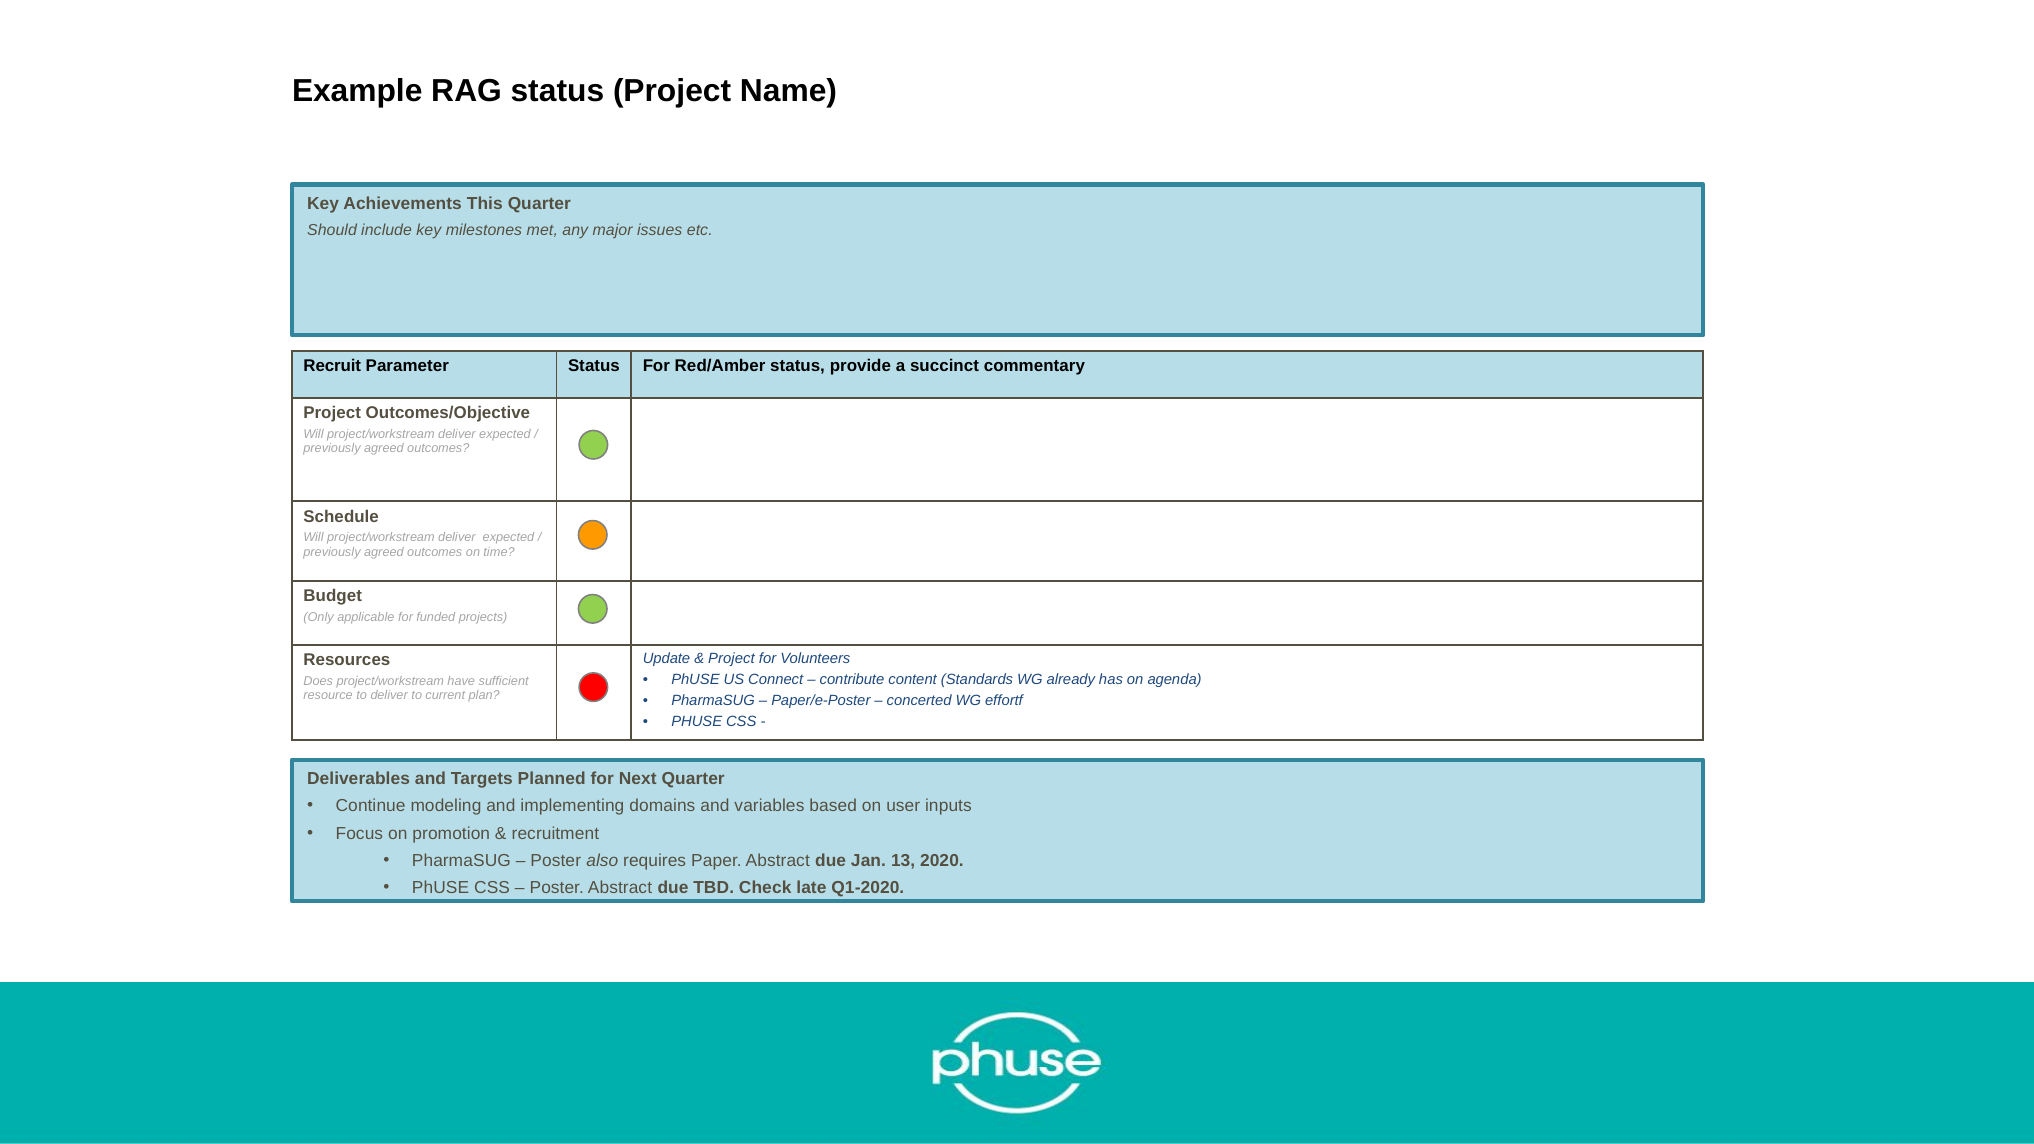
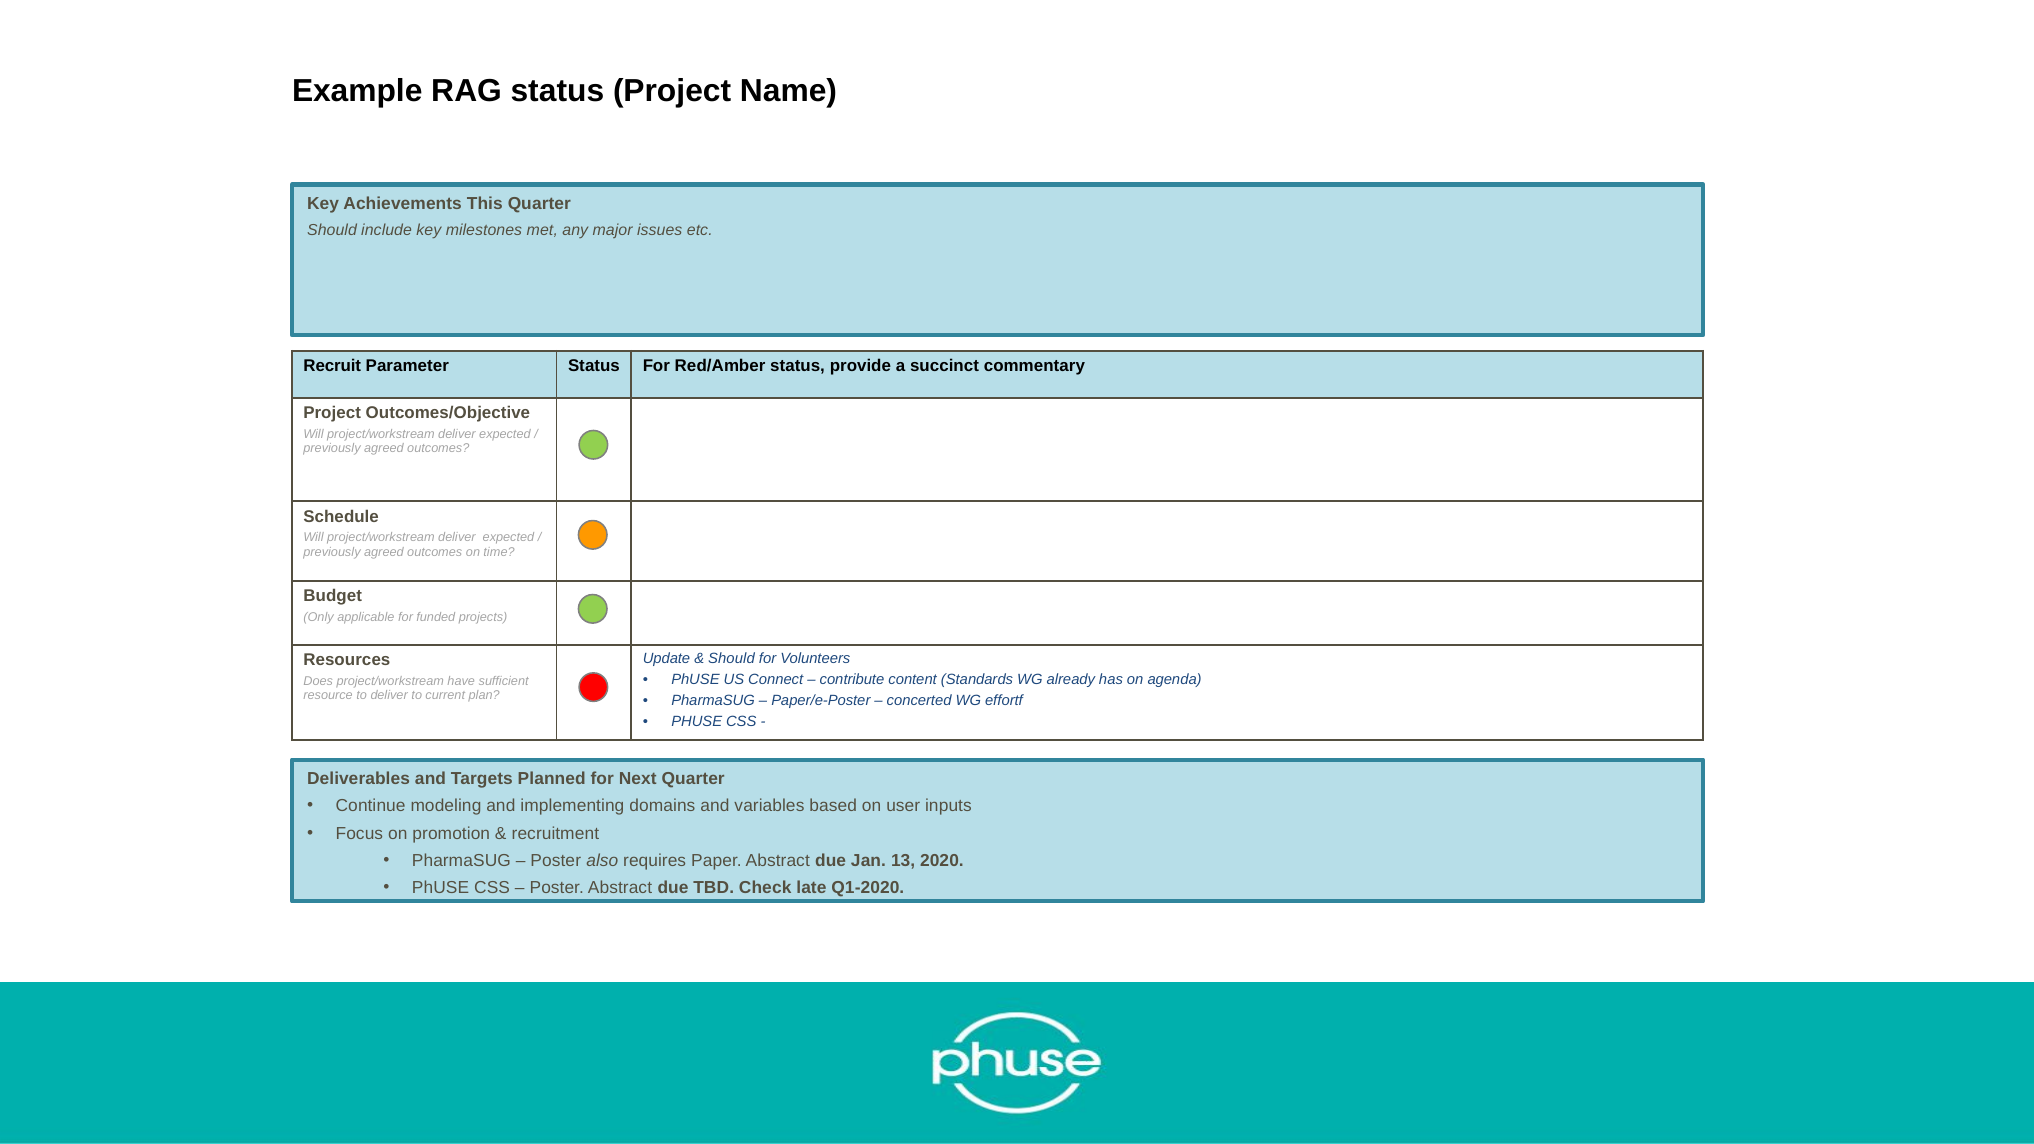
Project at (731, 659): Project -> Should
